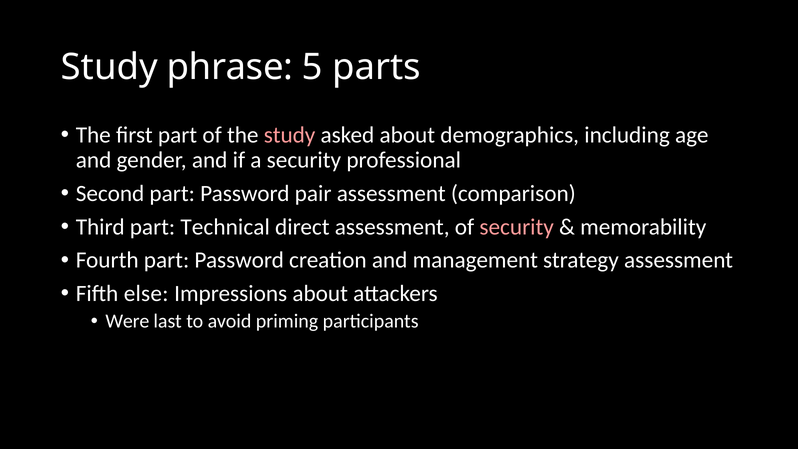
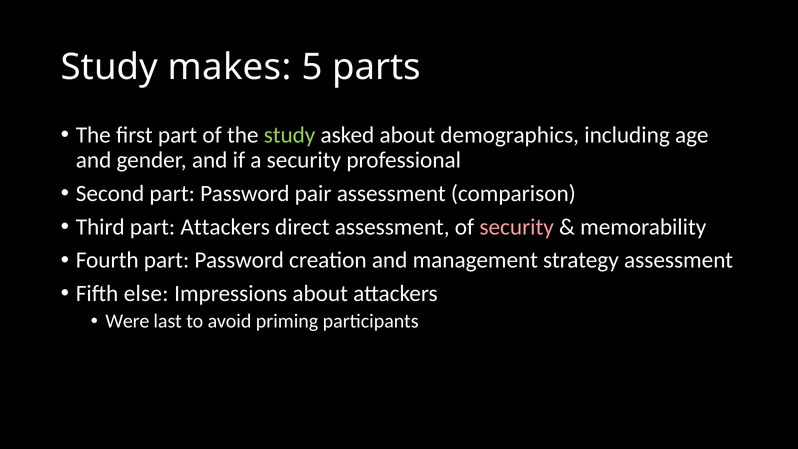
phrase: phrase -> makes
study at (290, 135) colour: pink -> light green
part Technical: Technical -> Attackers
